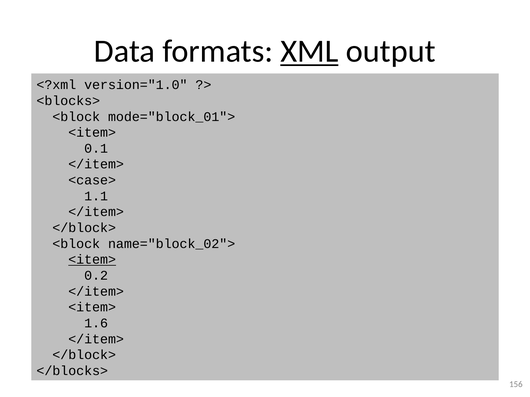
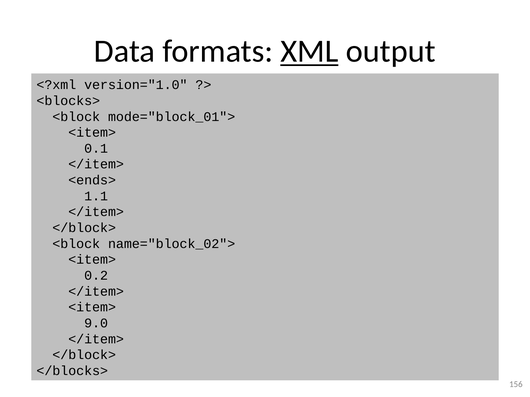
<case>: <case> -> <ends>
<item> at (92, 260) underline: present -> none
1.6: 1.6 -> 9.0
